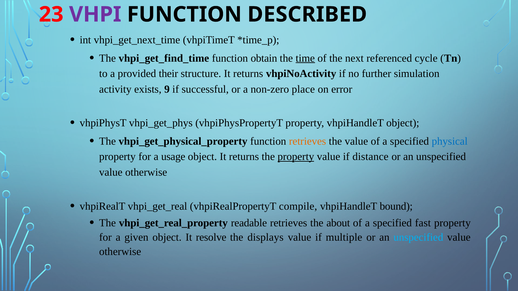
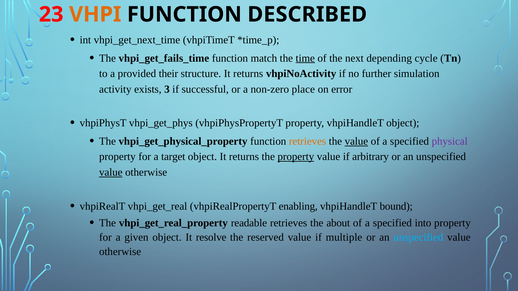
VHPI colour: purple -> orange
vhpi_get_find_time: vhpi_get_find_time -> vhpi_get_fails_time
obtain: obtain -> match
referenced: referenced -> depending
9: 9 -> 3
value at (356, 141) underline: none -> present
physical colour: blue -> purple
usage: usage -> target
distance: distance -> arbitrary
value at (111, 173) underline: none -> present
compile: compile -> enabling
fast: fast -> into
displays: displays -> reserved
